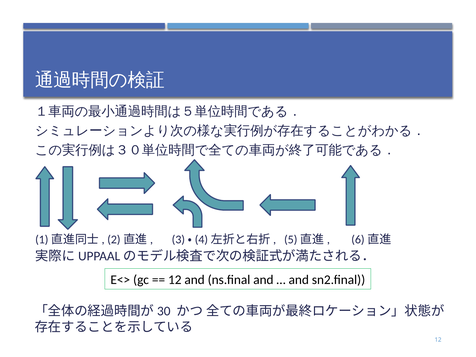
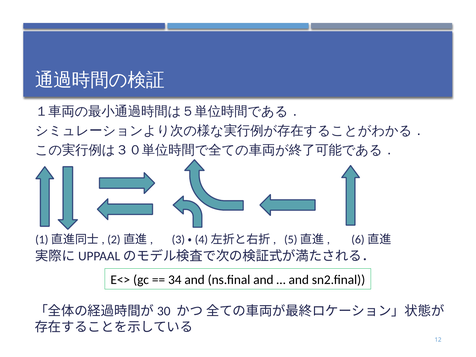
12 at (175, 280): 12 -> 34
